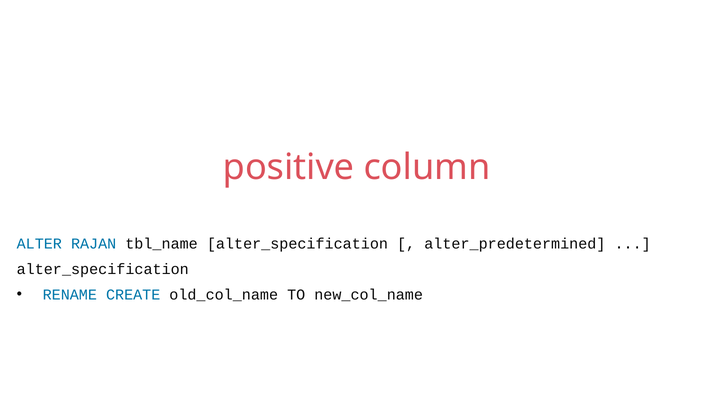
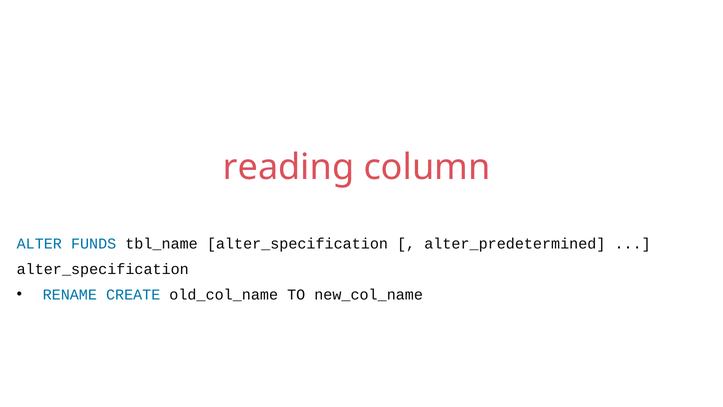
positive: positive -> reading
RAJAN: RAJAN -> FUNDS
